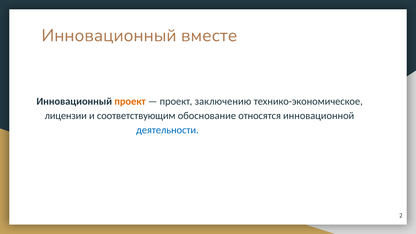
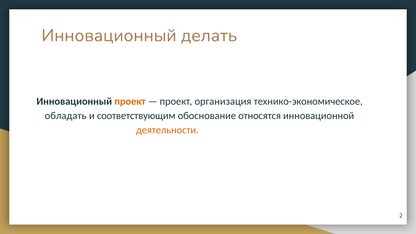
вместе: вместе -> делать
заключению: заключению -> организация
лицензии: лицензии -> обладать
деятельности colour: blue -> orange
